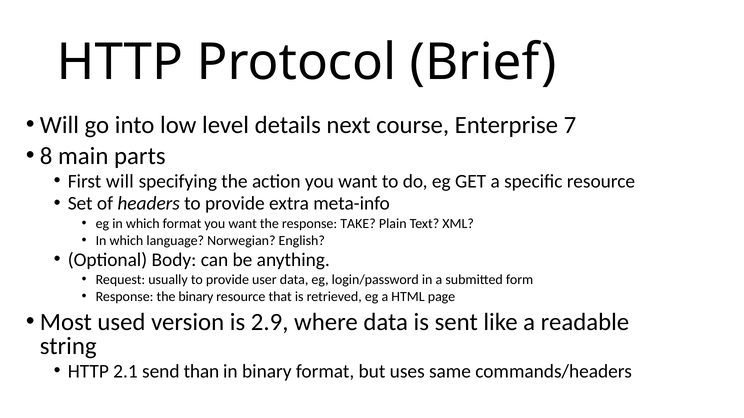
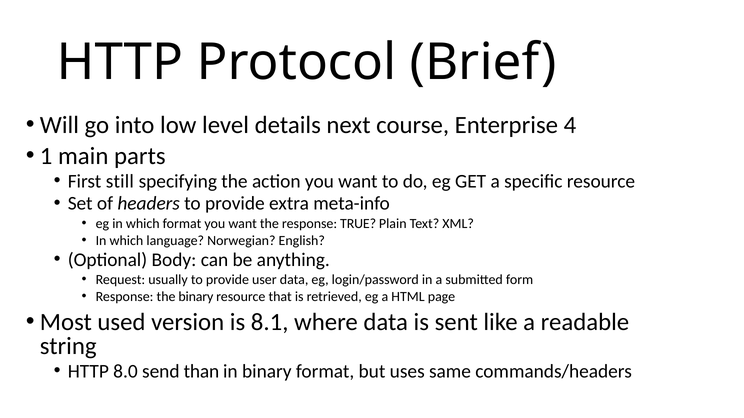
7: 7 -> 4
8: 8 -> 1
First will: will -> still
TAKE: TAKE -> TRUE
2.9: 2.9 -> 8.1
2.1: 2.1 -> 8.0
